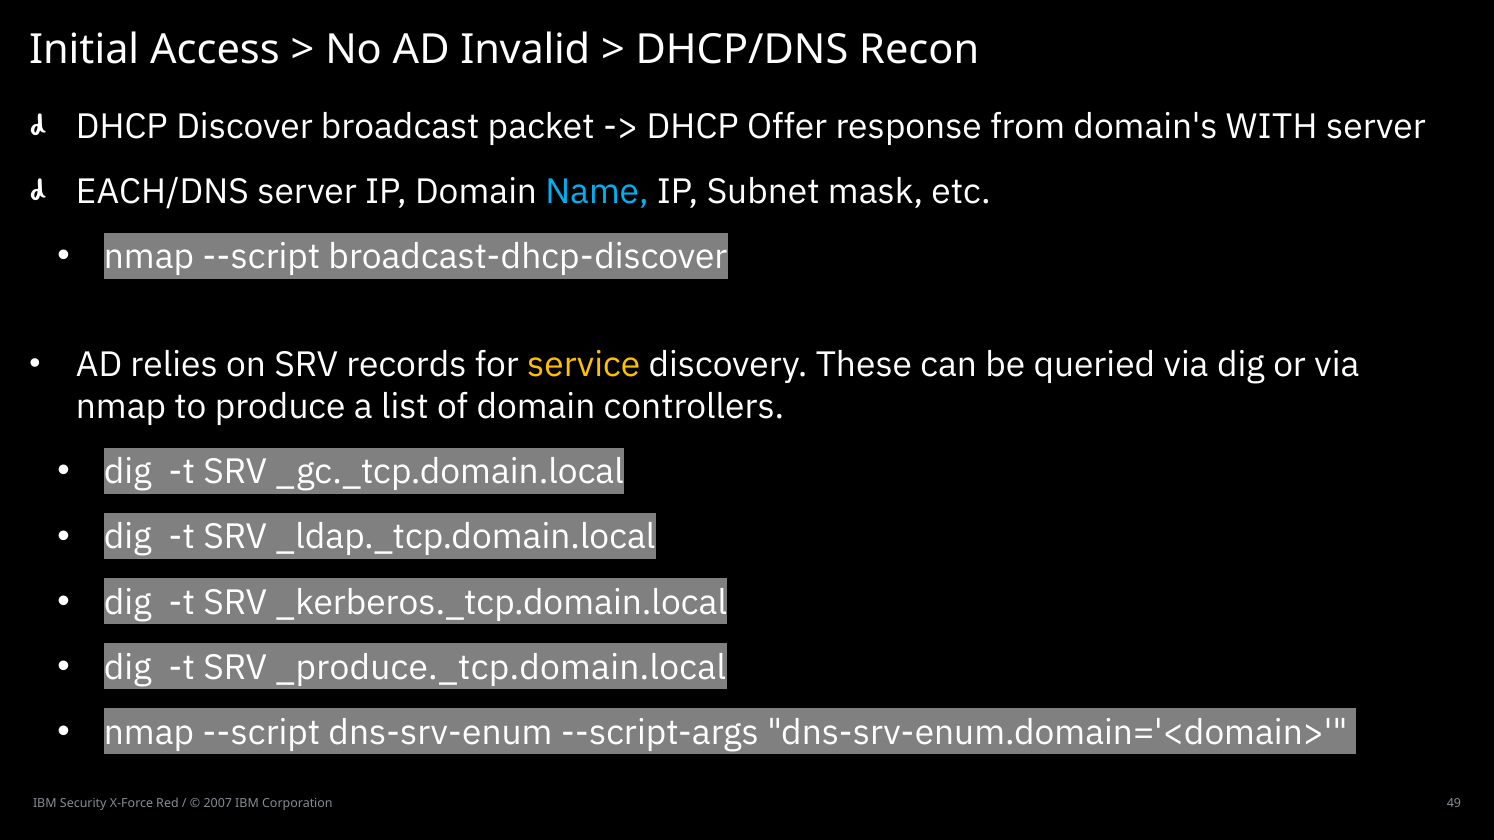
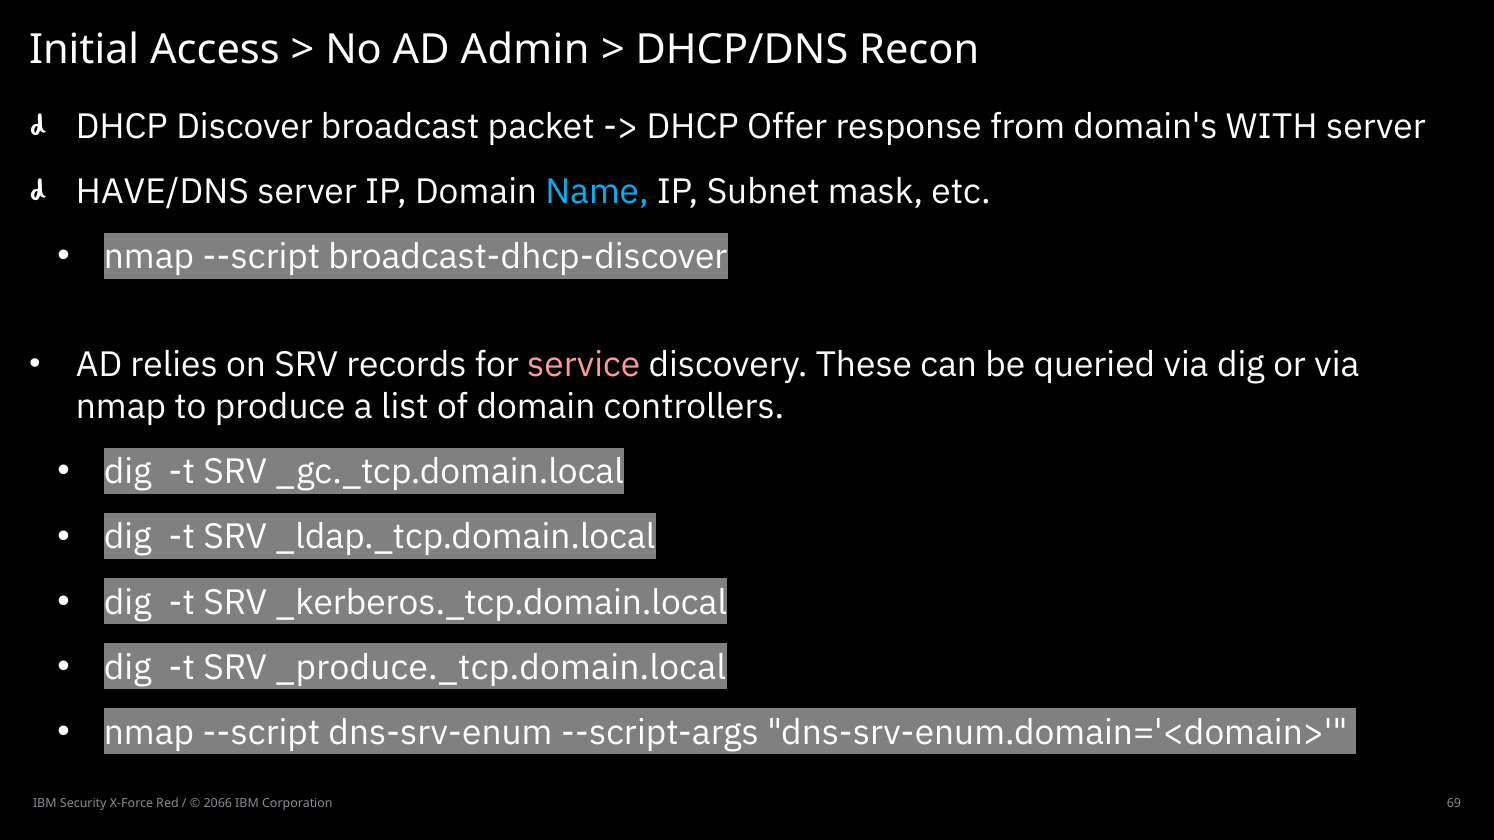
Invalid: Invalid -> Admin
EACH/DNS: EACH/DNS -> HAVE/DNS
service colour: yellow -> pink
2007: 2007 -> 2066
49: 49 -> 69
